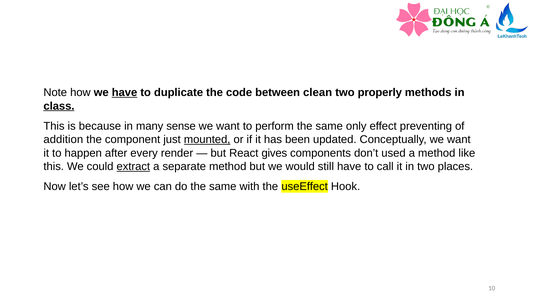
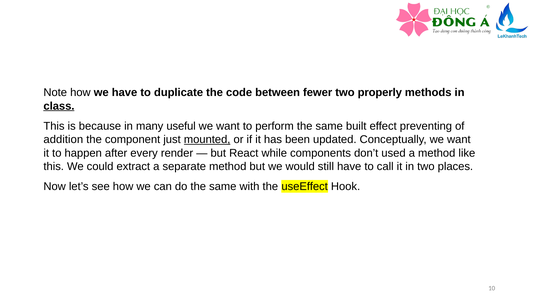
have at (125, 92) underline: present -> none
clean: clean -> fewer
sense: sense -> useful
only: only -> built
gives: gives -> while
extract underline: present -> none
